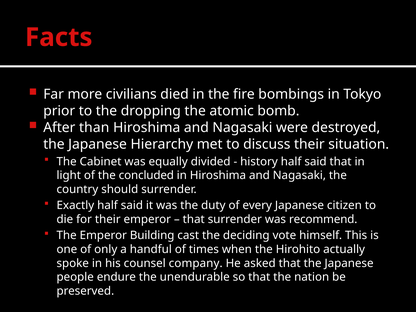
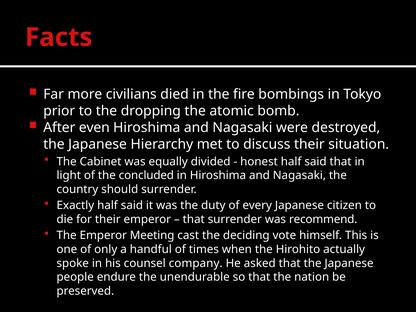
than: than -> even
history: history -> honest
Building: Building -> Meeting
